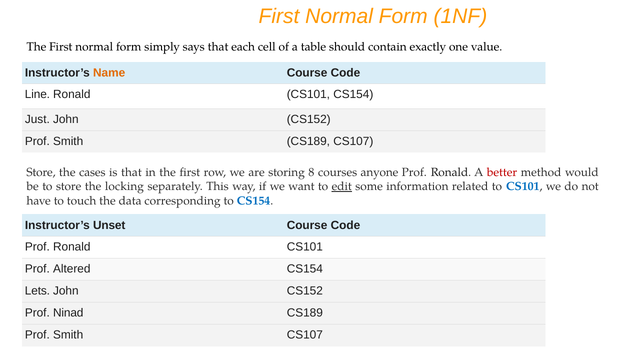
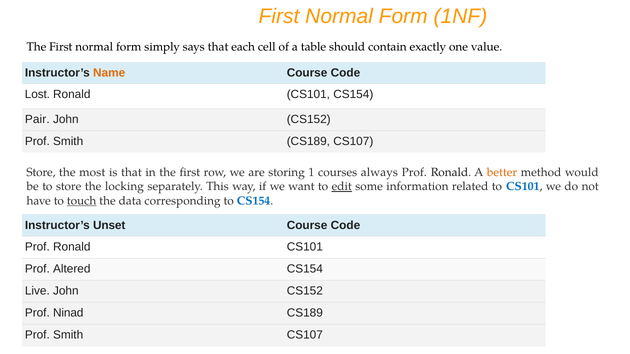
Line: Line -> Lost
Just: Just -> Pair
cases: cases -> most
8: 8 -> 1
anyone: anyone -> always
better colour: red -> orange
touch underline: none -> present
Lets: Lets -> Live
